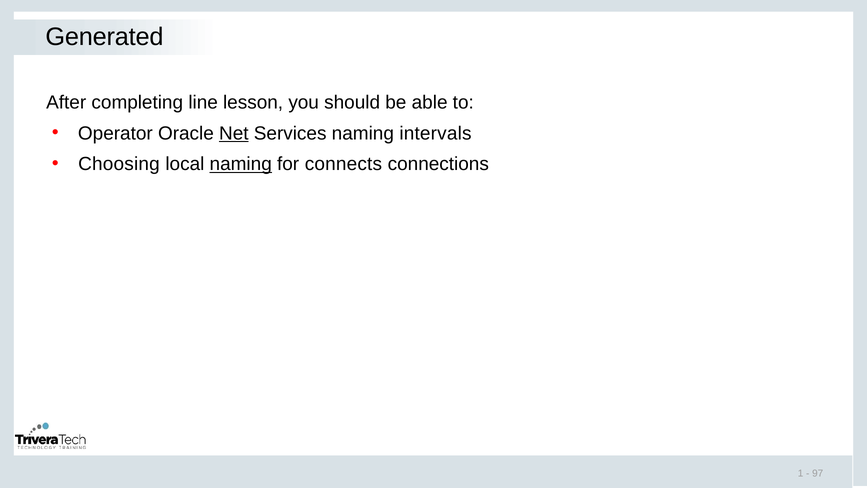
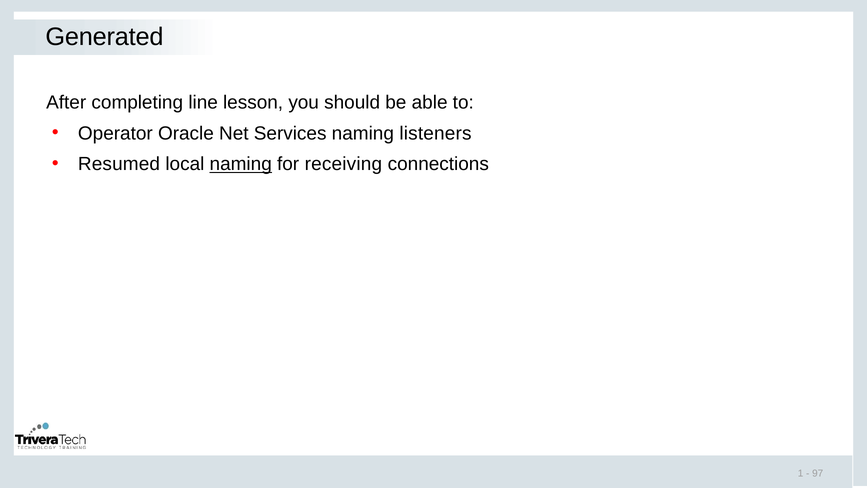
Net underline: present -> none
intervals: intervals -> listeners
Choosing: Choosing -> Resumed
connects: connects -> receiving
